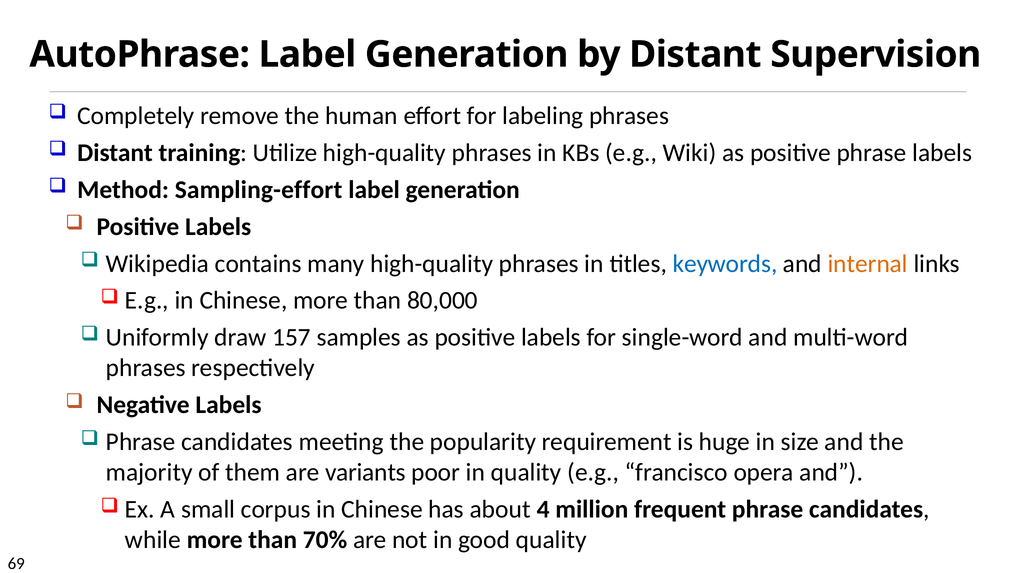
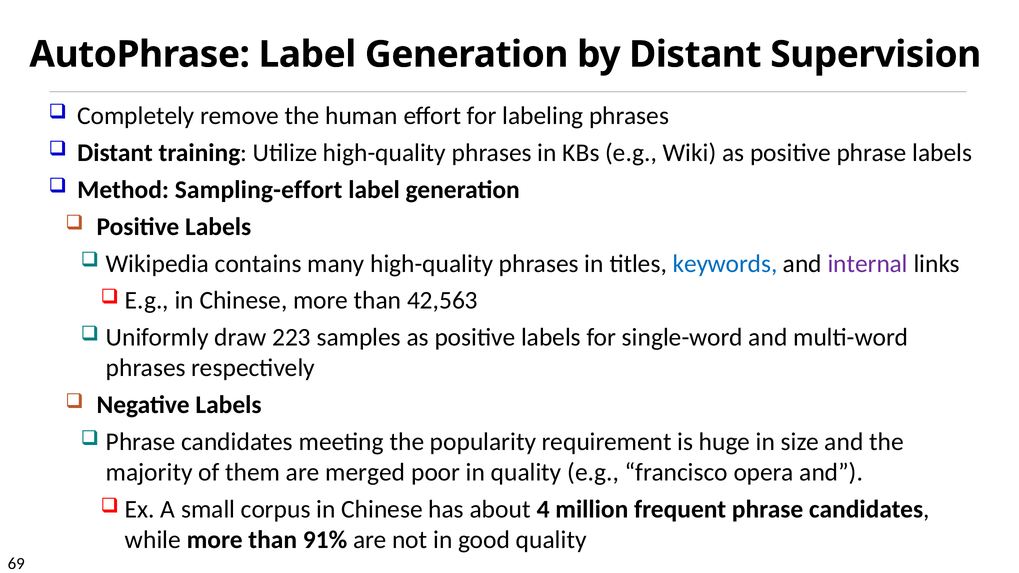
internal colour: orange -> purple
80,000: 80,000 -> 42,563
157: 157 -> 223
variants: variants -> merged
70%: 70% -> 91%
